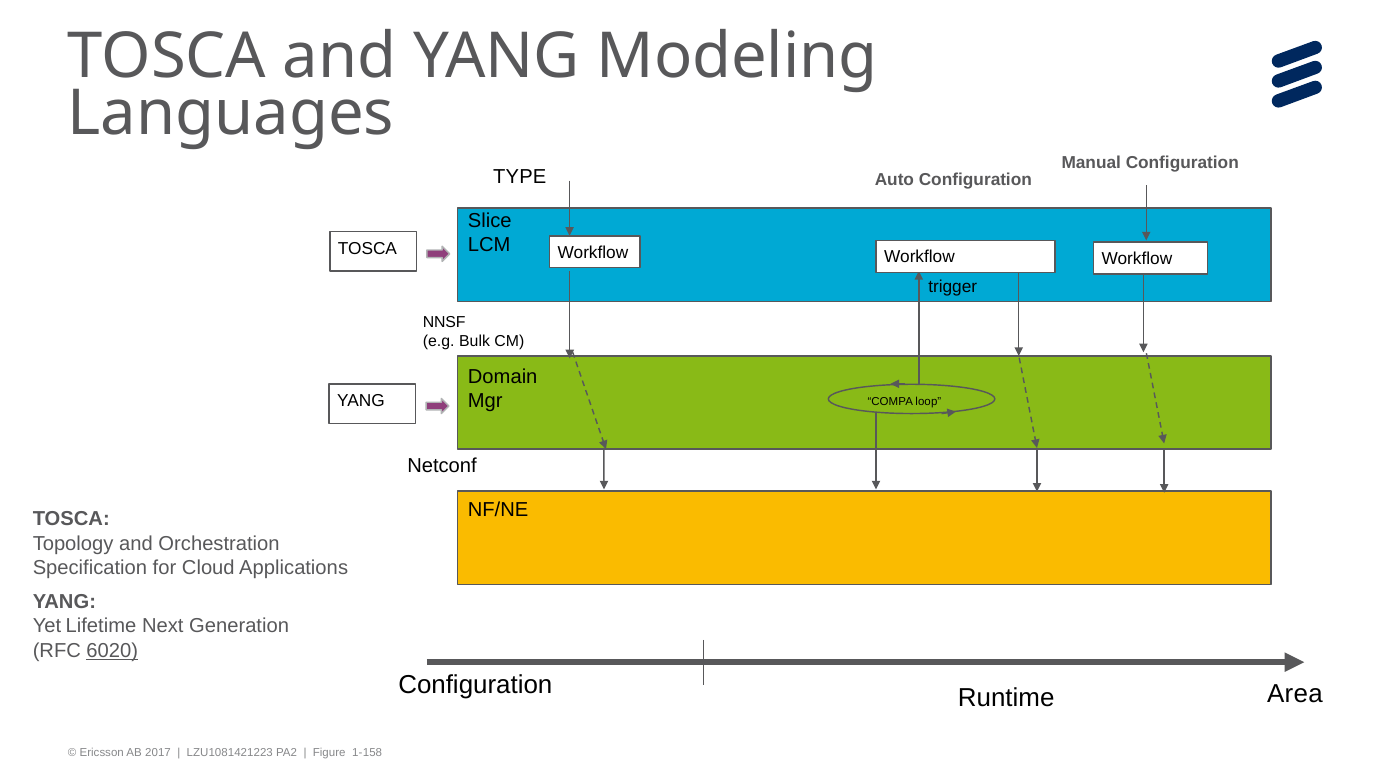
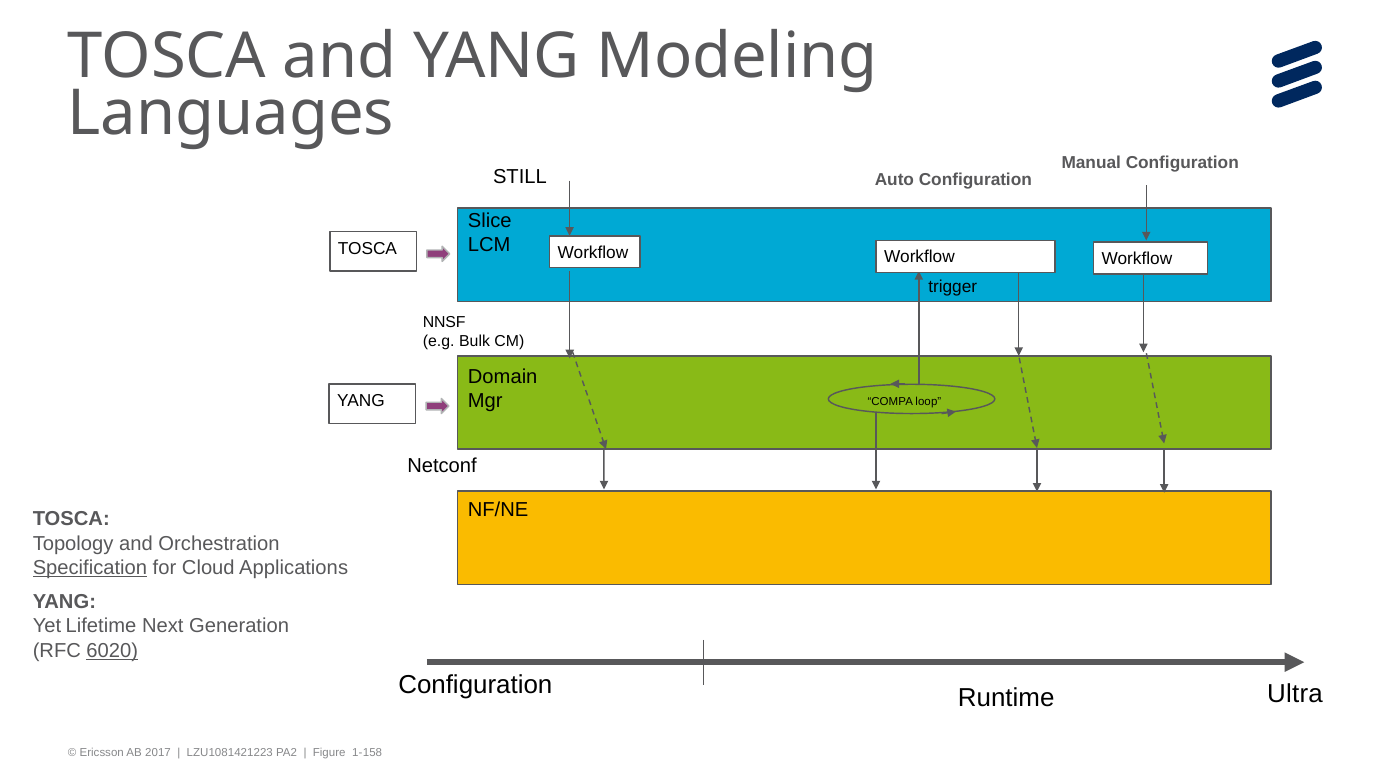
TYPE: TYPE -> STILL
Specification underline: none -> present
Area: Area -> Ultra
